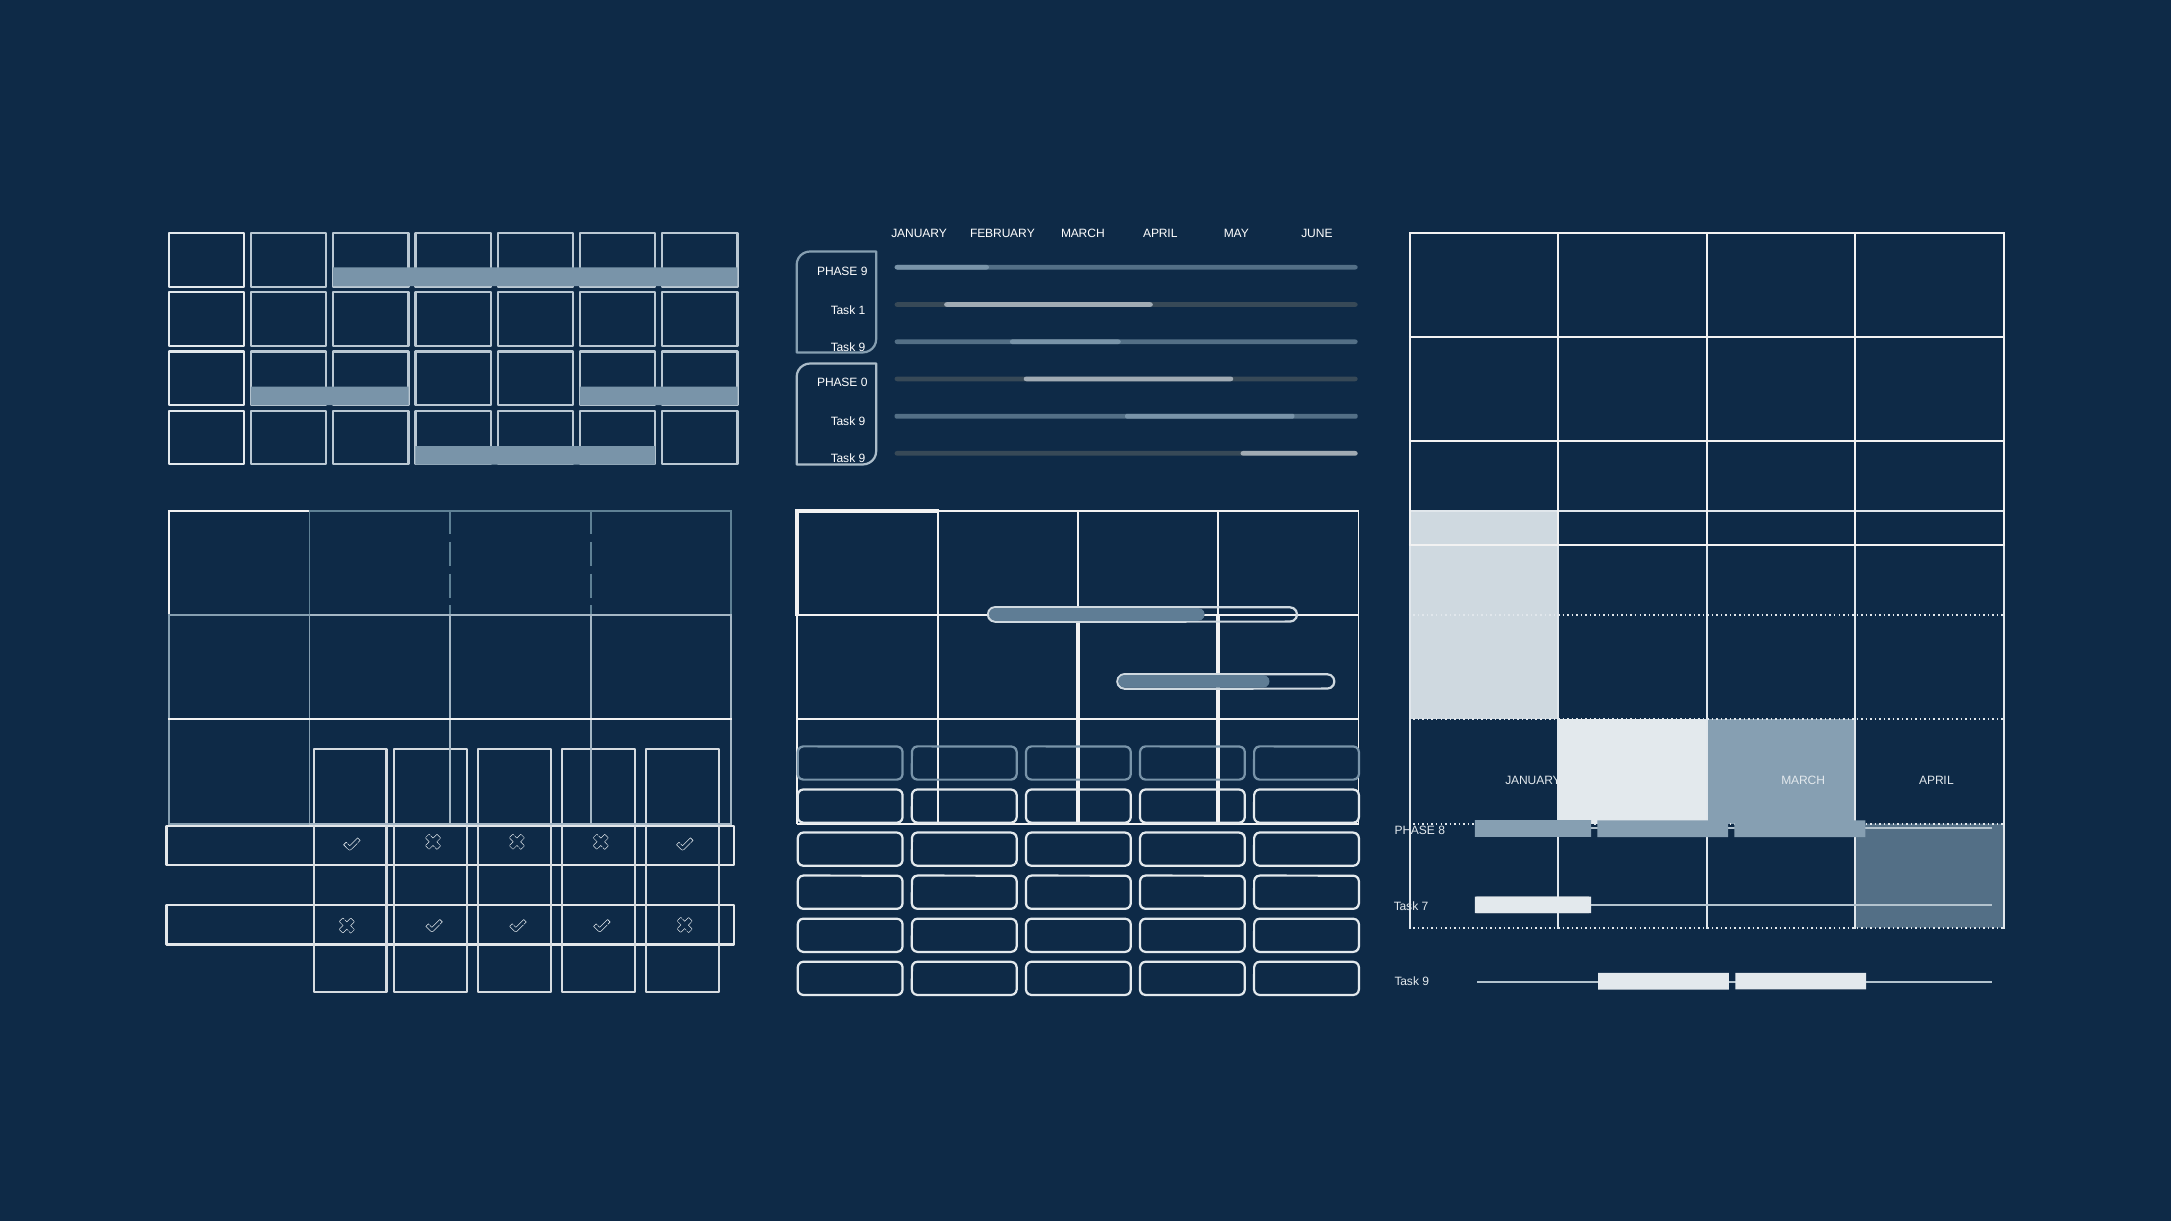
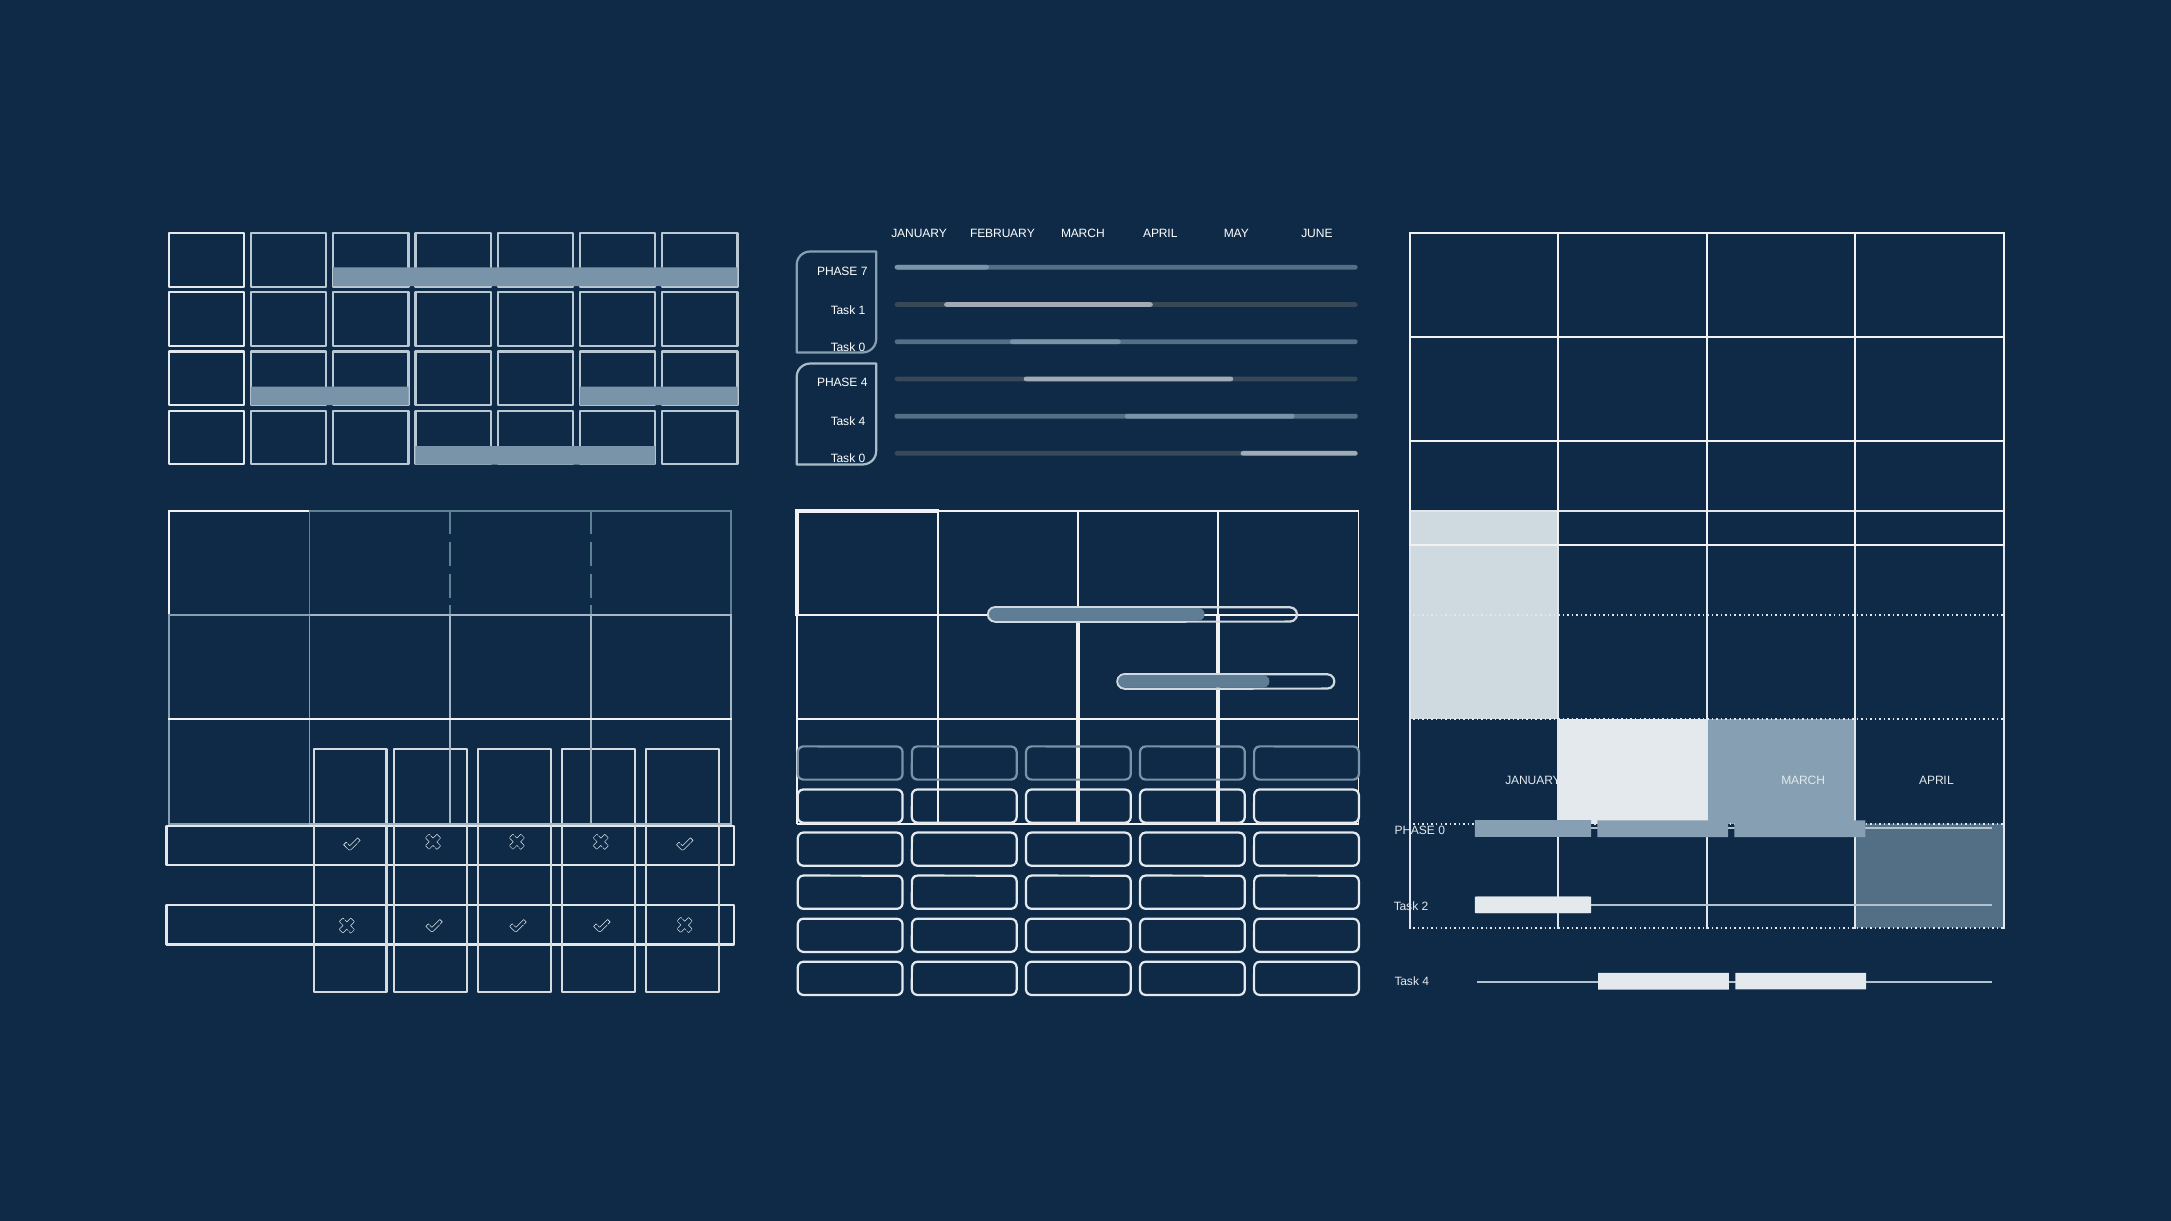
PHASE 9: 9 -> 7
9 at (862, 347): 9 -> 0
PHASE 0: 0 -> 4
9 at (862, 422): 9 -> 4
9 at (862, 459): 9 -> 0
PHASE 8: 8 -> 0
7: 7 -> 2
9 at (1426, 982): 9 -> 4
